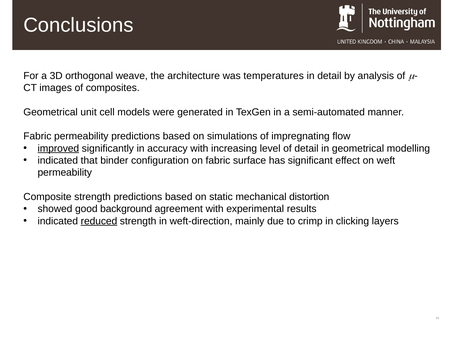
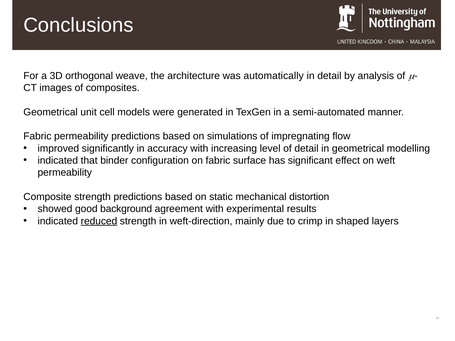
temperatures: temperatures -> automatically
improved underline: present -> none
clicking: clicking -> shaped
